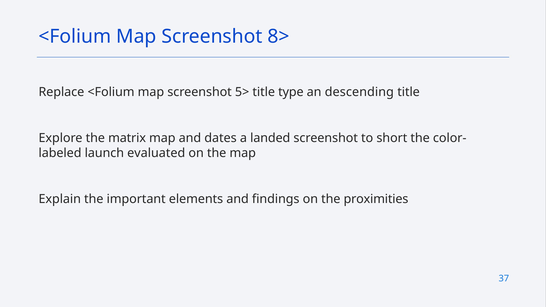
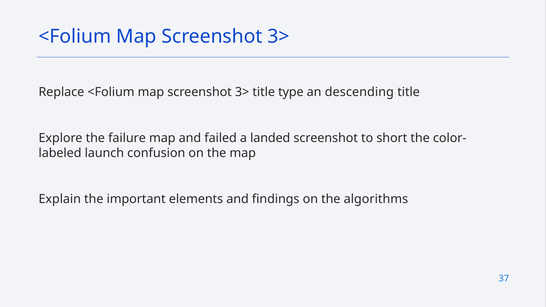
8> at (279, 36): 8> -> 3>
5> at (242, 92): 5> -> 3>
matrix: matrix -> failure
dates: dates -> failed
evaluated: evaluated -> confusion
proximities: proximities -> algorithms
